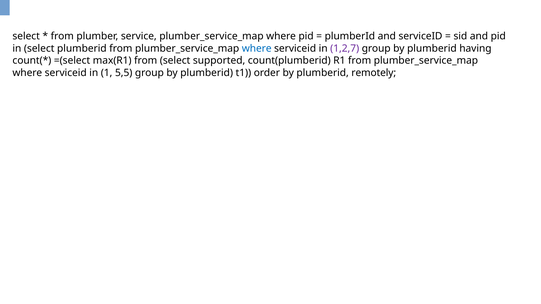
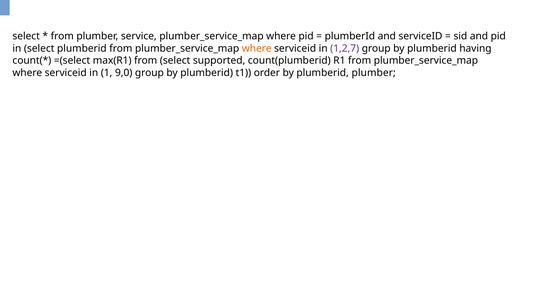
where at (257, 48) colour: blue -> orange
5,5: 5,5 -> 9,0
plumberid remotely: remotely -> plumber
